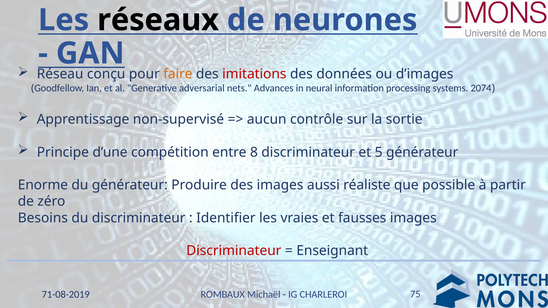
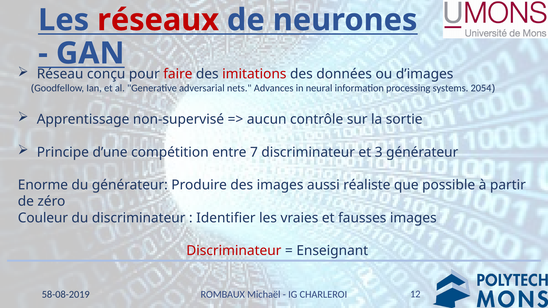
réseaux colour: black -> red
faire colour: orange -> red
2074: 2074 -> 2054
8: 8 -> 7
5: 5 -> 3
Besoins: Besoins -> Couleur
75: 75 -> 12
71-08-2019: 71-08-2019 -> 58-08-2019
